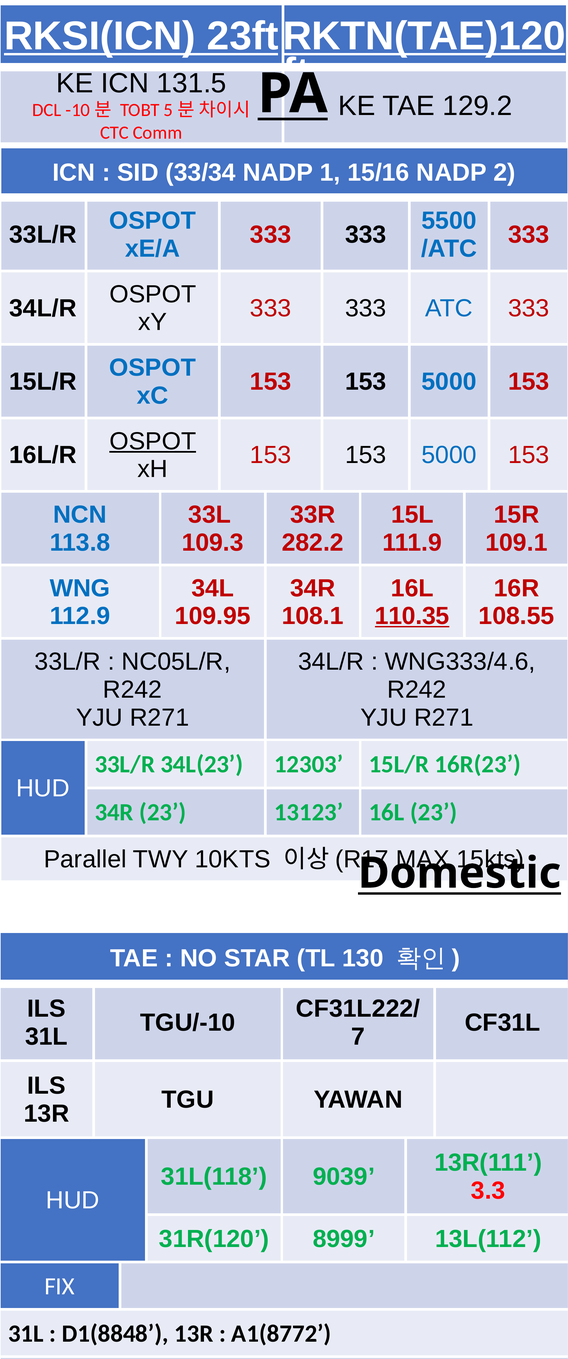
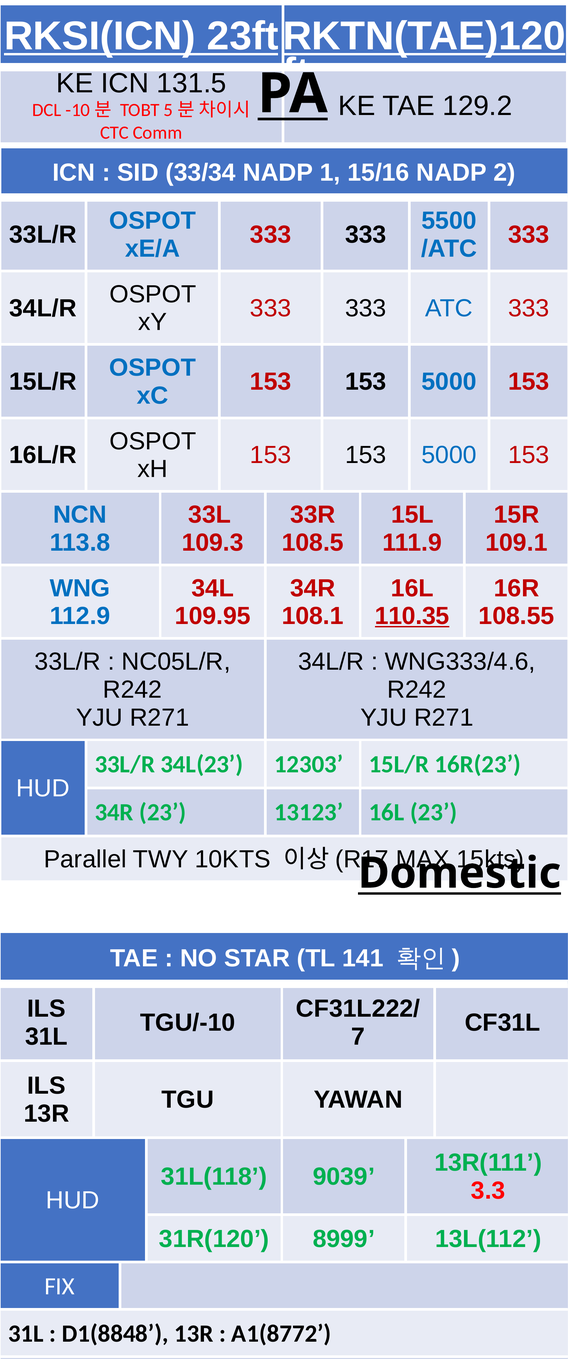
OSPOT at (153, 441) underline: present -> none
282.2: 282.2 -> 108.5
130: 130 -> 141
